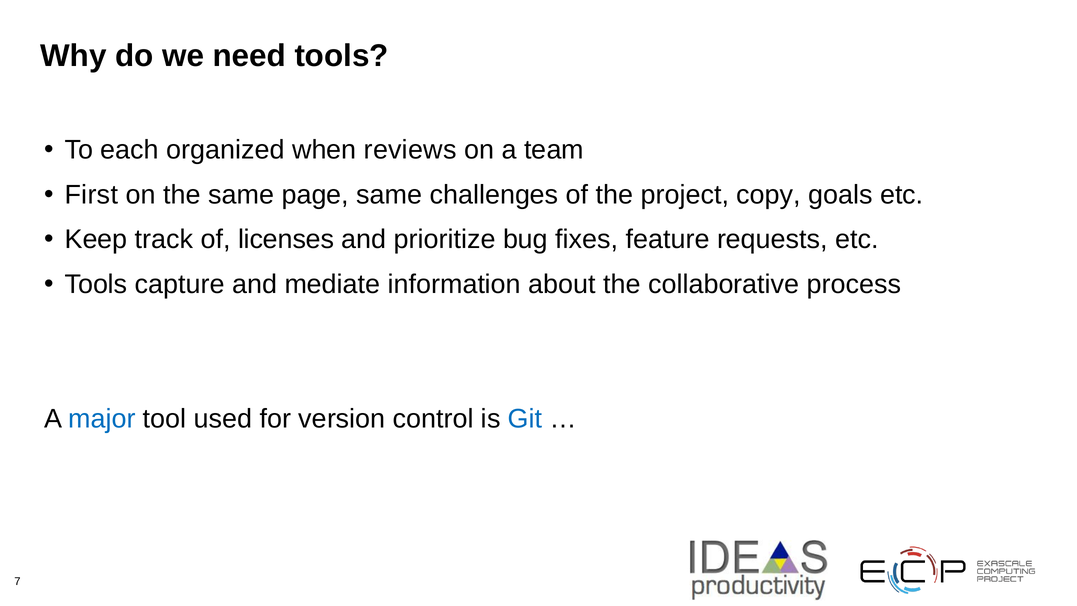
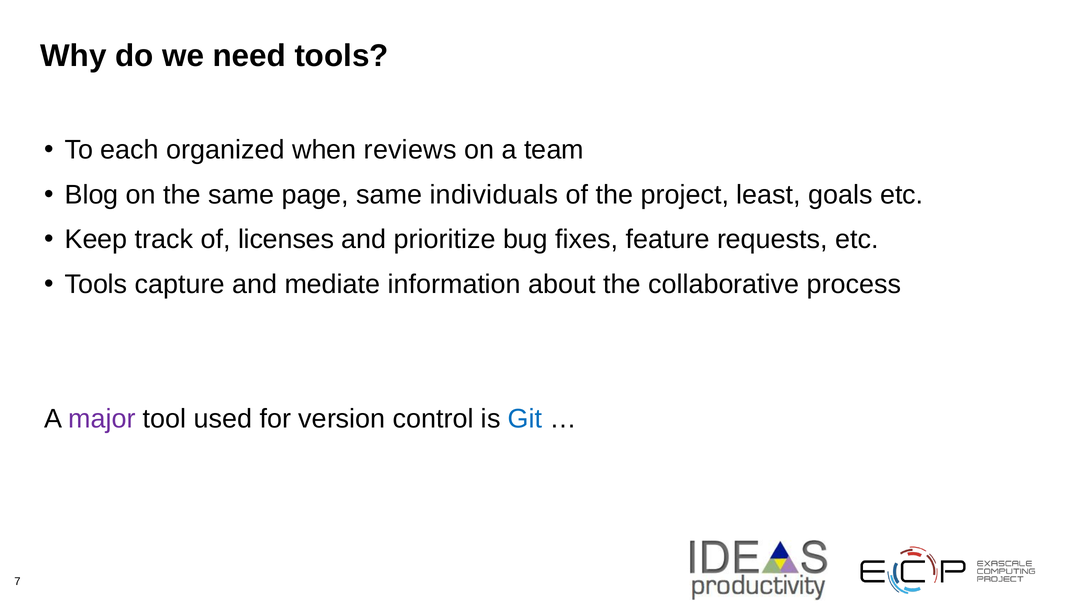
First: First -> Blog
challenges: challenges -> individuals
copy: copy -> least
major colour: blue -> purple
